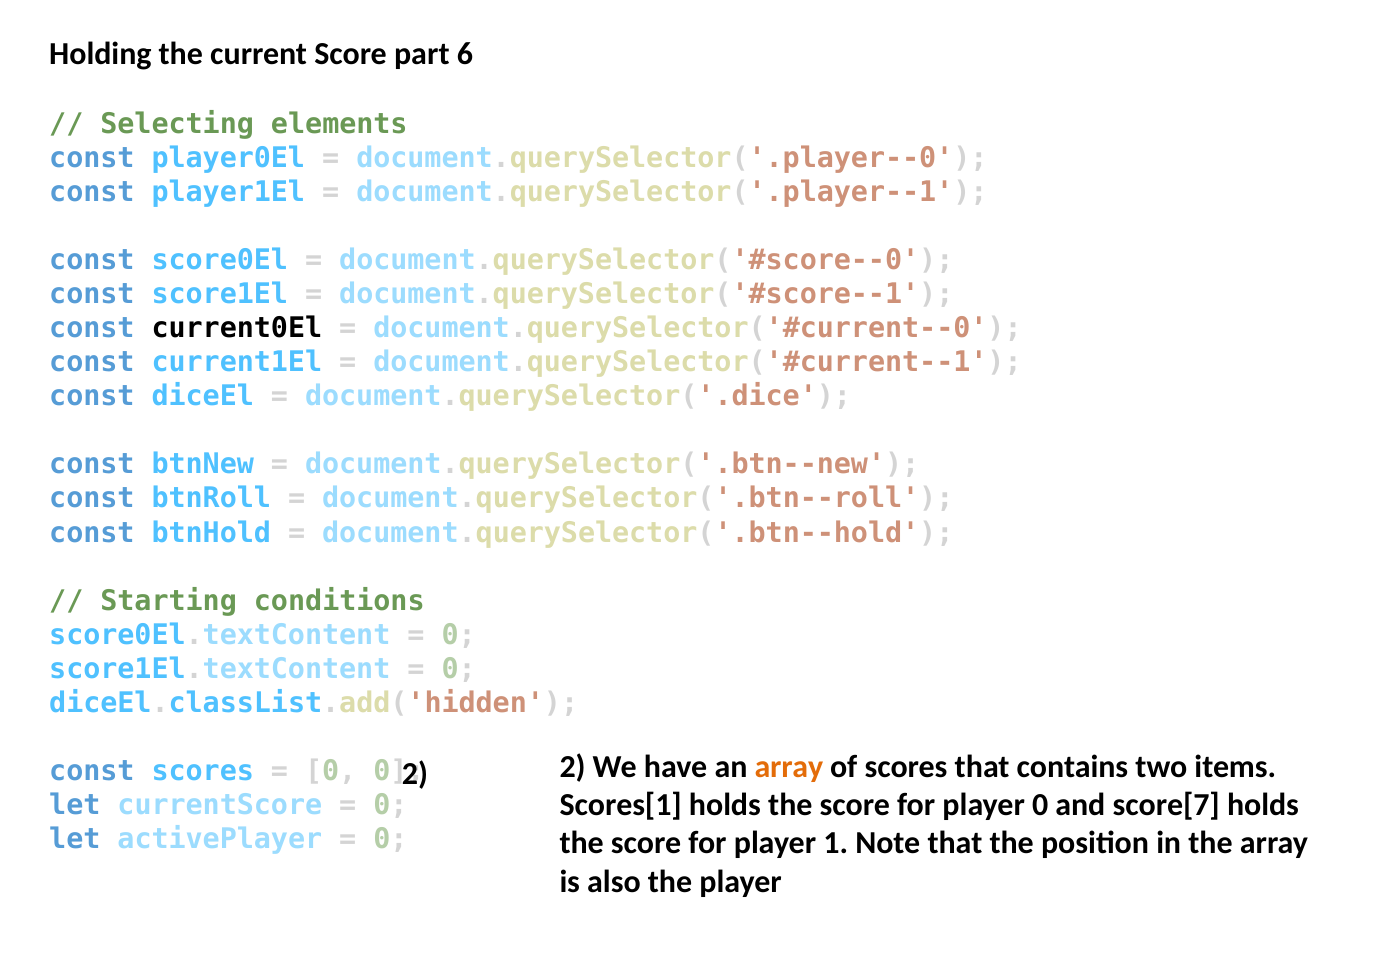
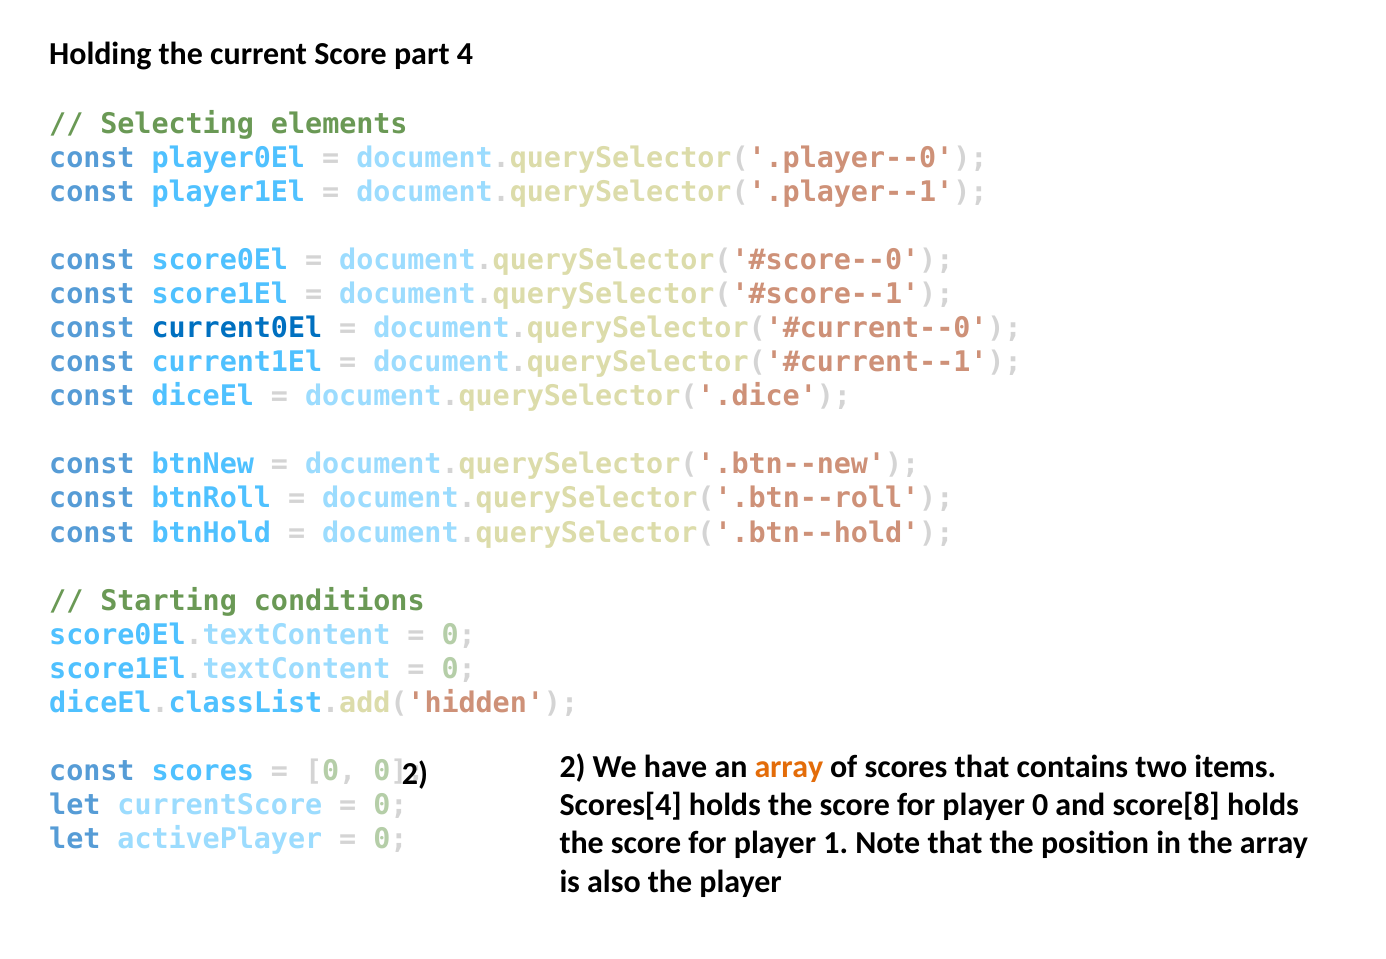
6: 6 -> 4
current0El colour: black -> blue
Scores[1: Scores[1 -> Scores[4
score[7: score[7 -> score[8
